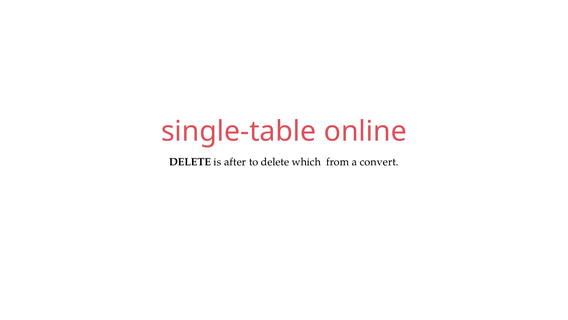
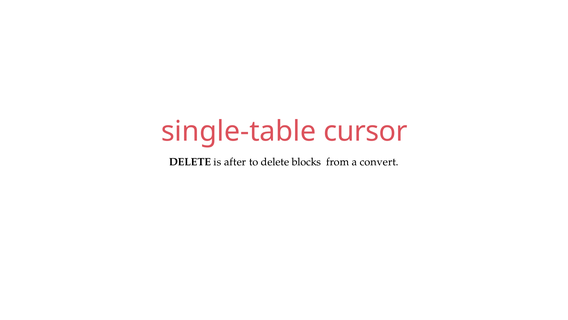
online: online -> cursor
which: which -> blocks
